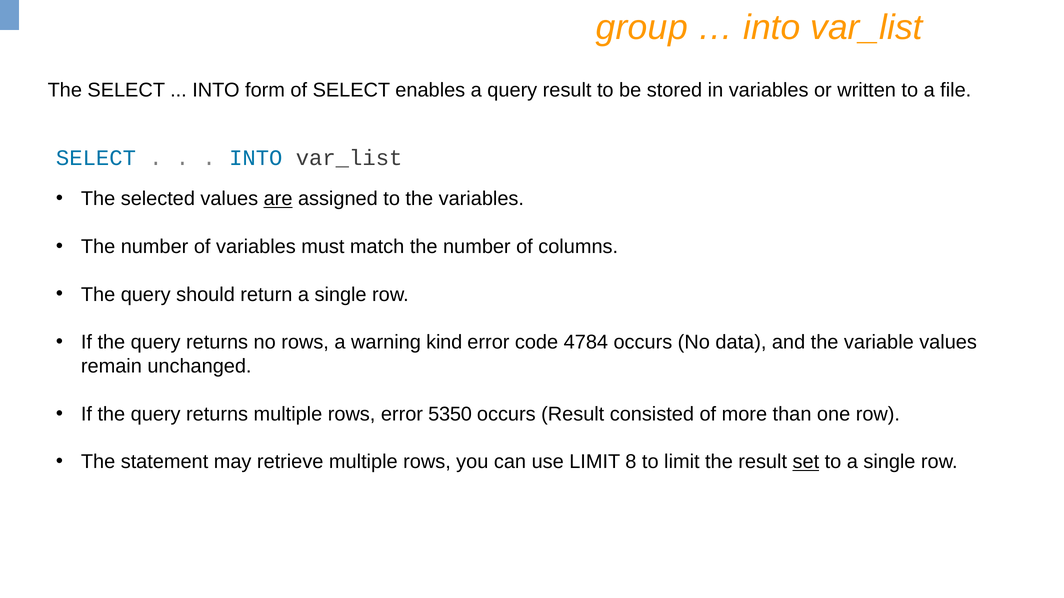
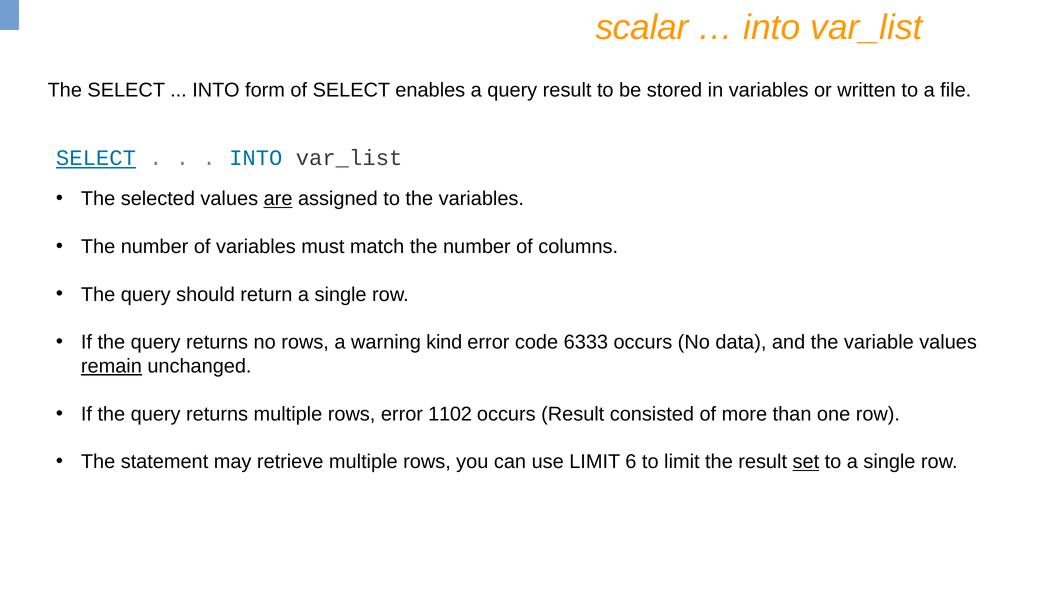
group: group -> scalar
SELECT at (96, 158) underline: none -> present
4784: 4784 -> 6333
remain underline: none -> present
5350: 5350 -> 1102
8: 8 -> 6
